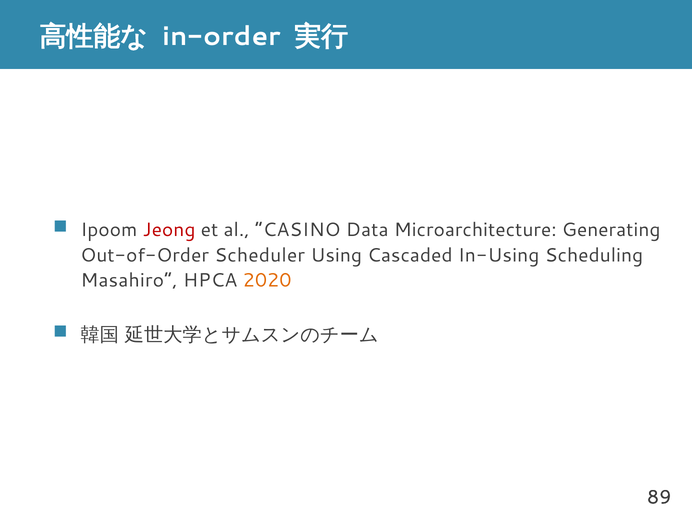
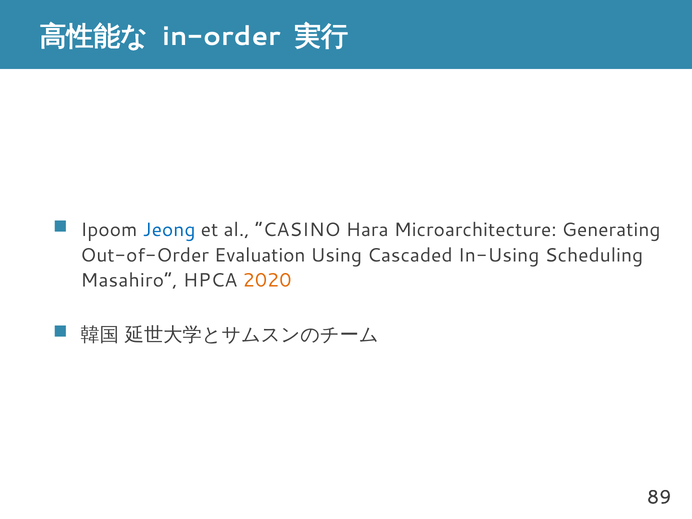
Jeong colour: red -> blue
Data: Data -> Hara
Scheduler: Scheduler -> Evaluation
